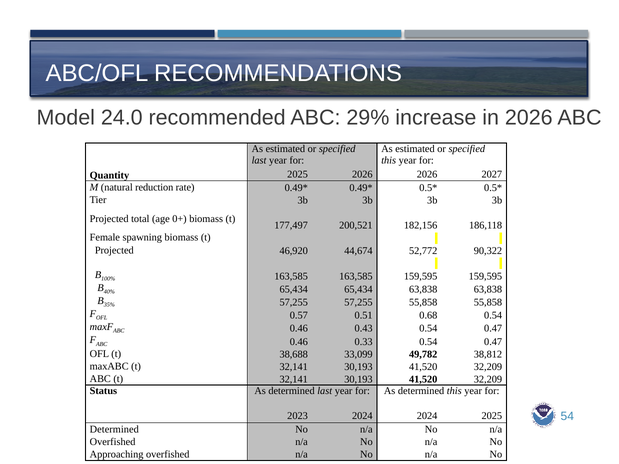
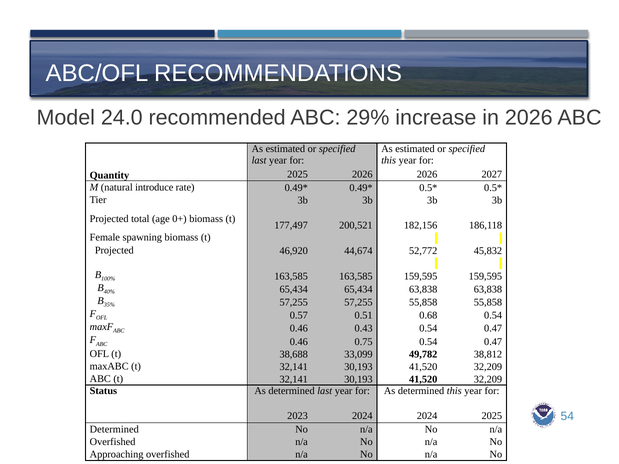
reduction: reduction -> introduce
90,322: 90,322 -> 45,832
0.33: 0.33 -> 0.75
